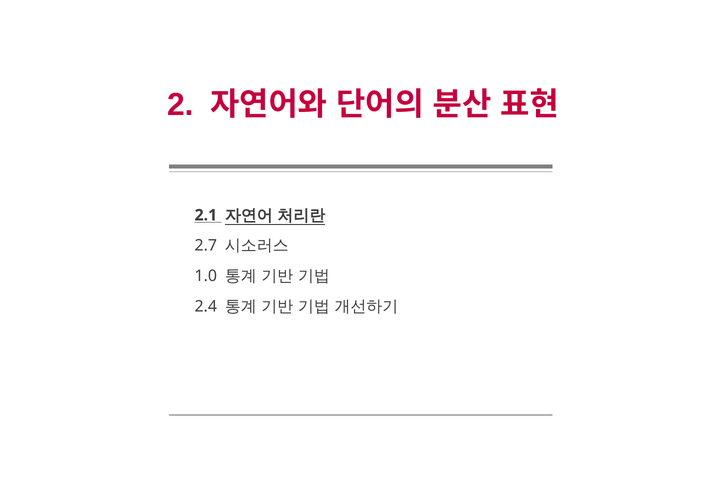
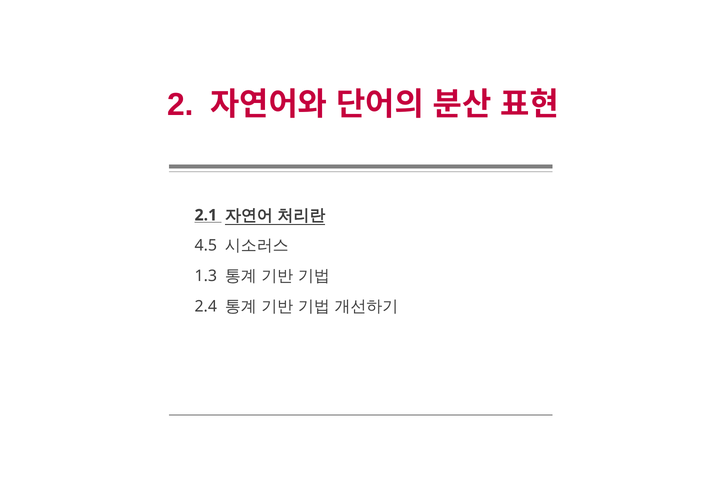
2.7: 2.7 -> 4.5
1.0: 1.0 -> 1.3
